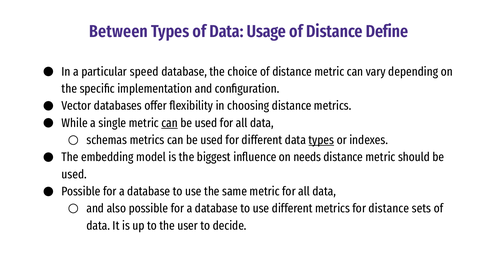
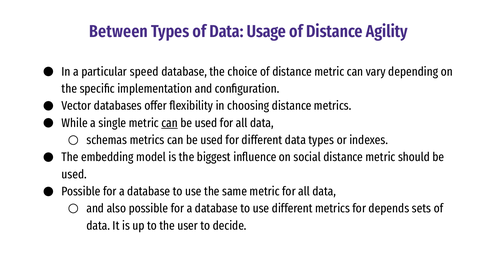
Define: Define -> Agility
types at (321, 140) underline: present -> none
needs: needs -> social
for distance: distance -> depends
